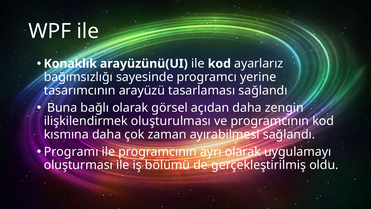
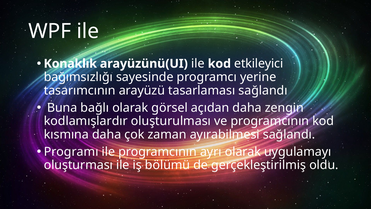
ayarlarız: ayarlarız -> etkileyici
ilişkilendirmek: ilişkilendirmek -> kodlamışlardır
